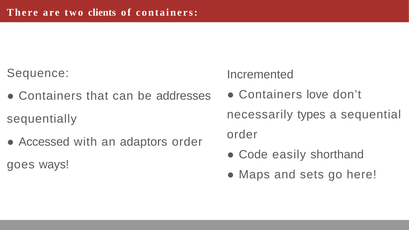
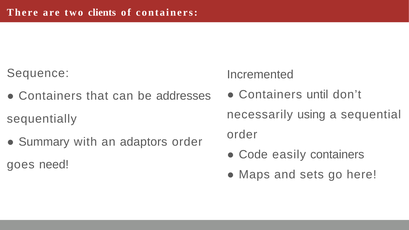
love: love -> until
types: types -> using
Accessed: Accessed -> Summary
easily shorthand: shorthand -> containers
ways: ways -> need
